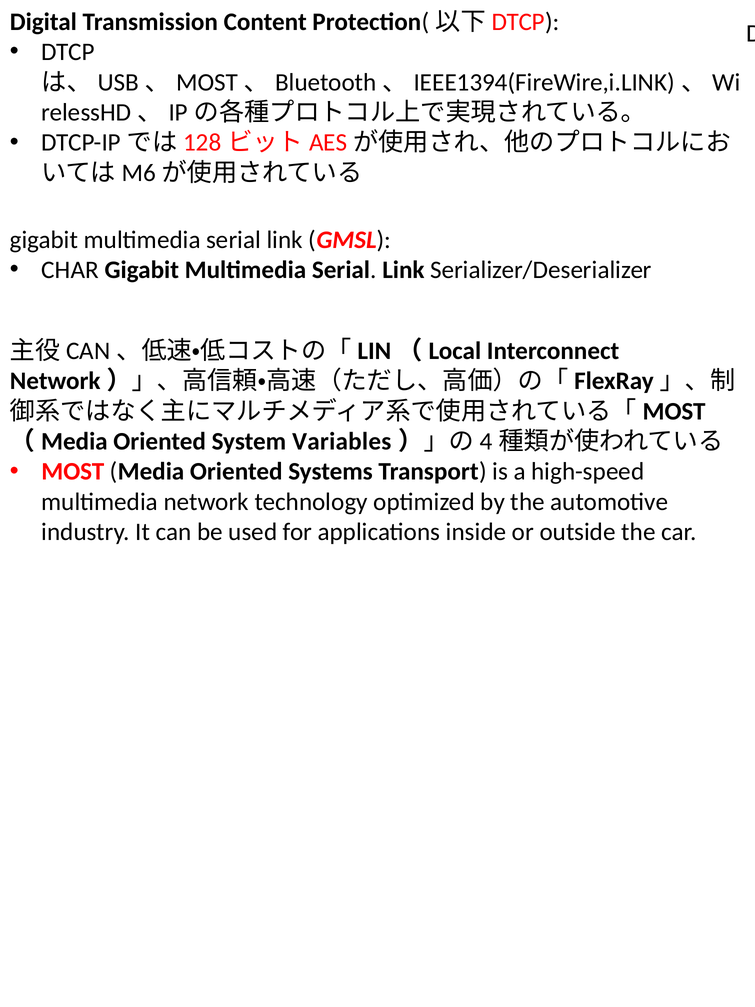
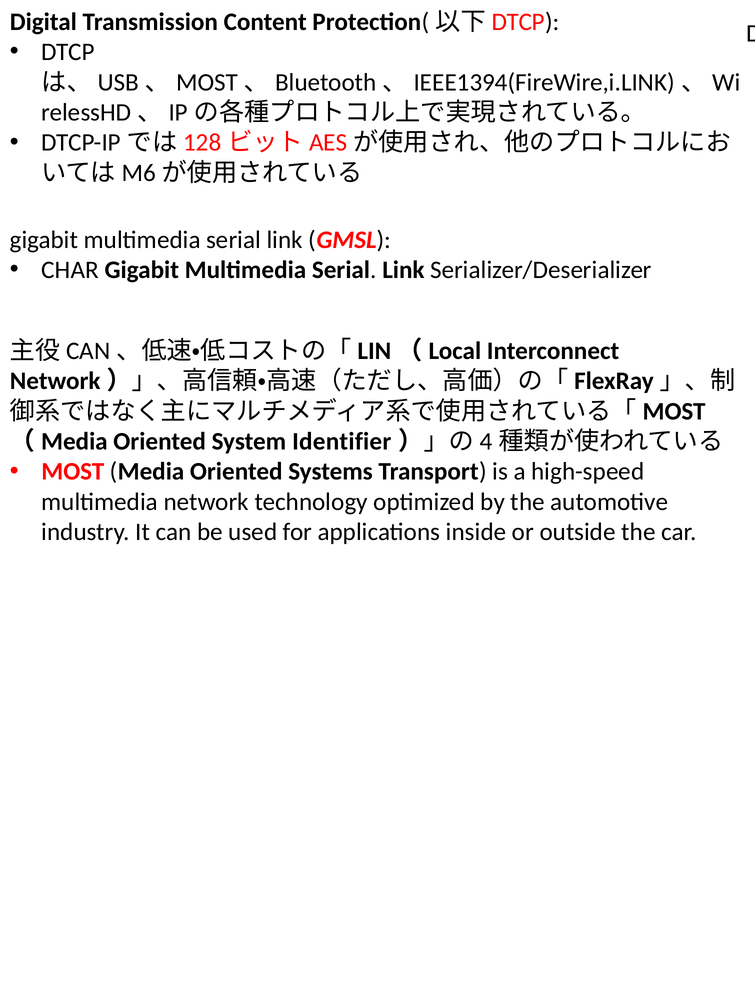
Variables: Variables -> Identifier
